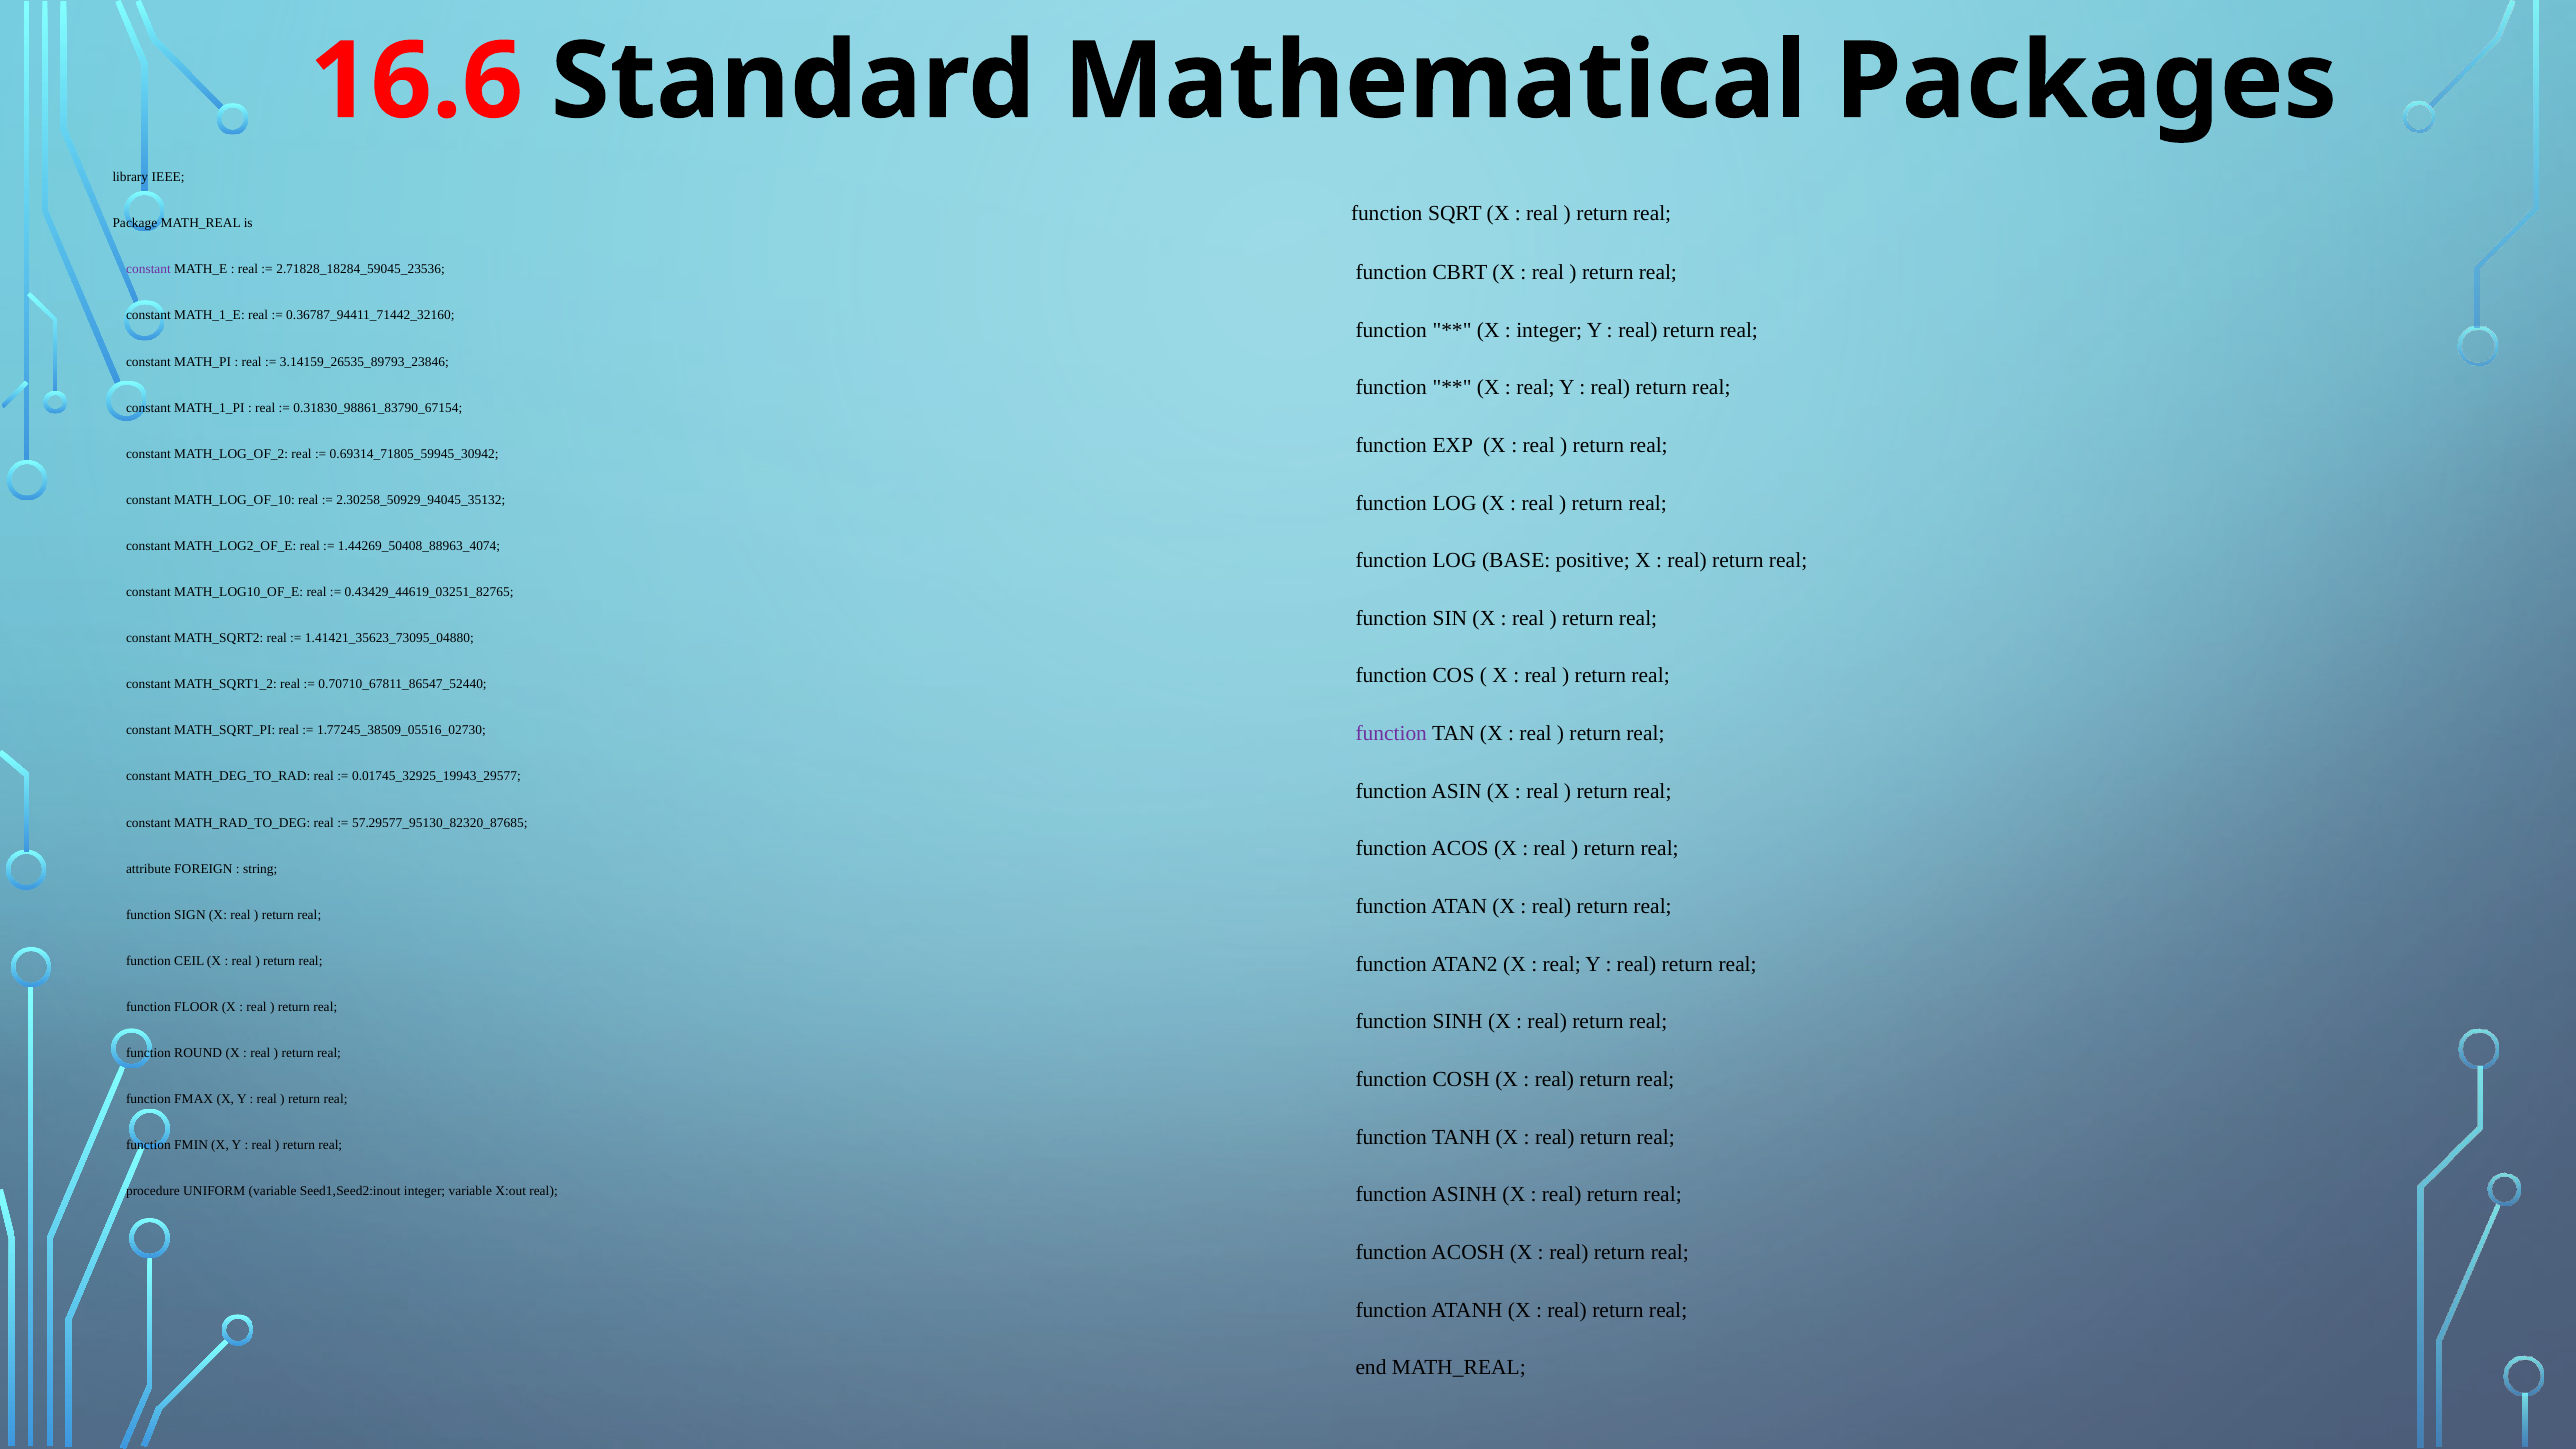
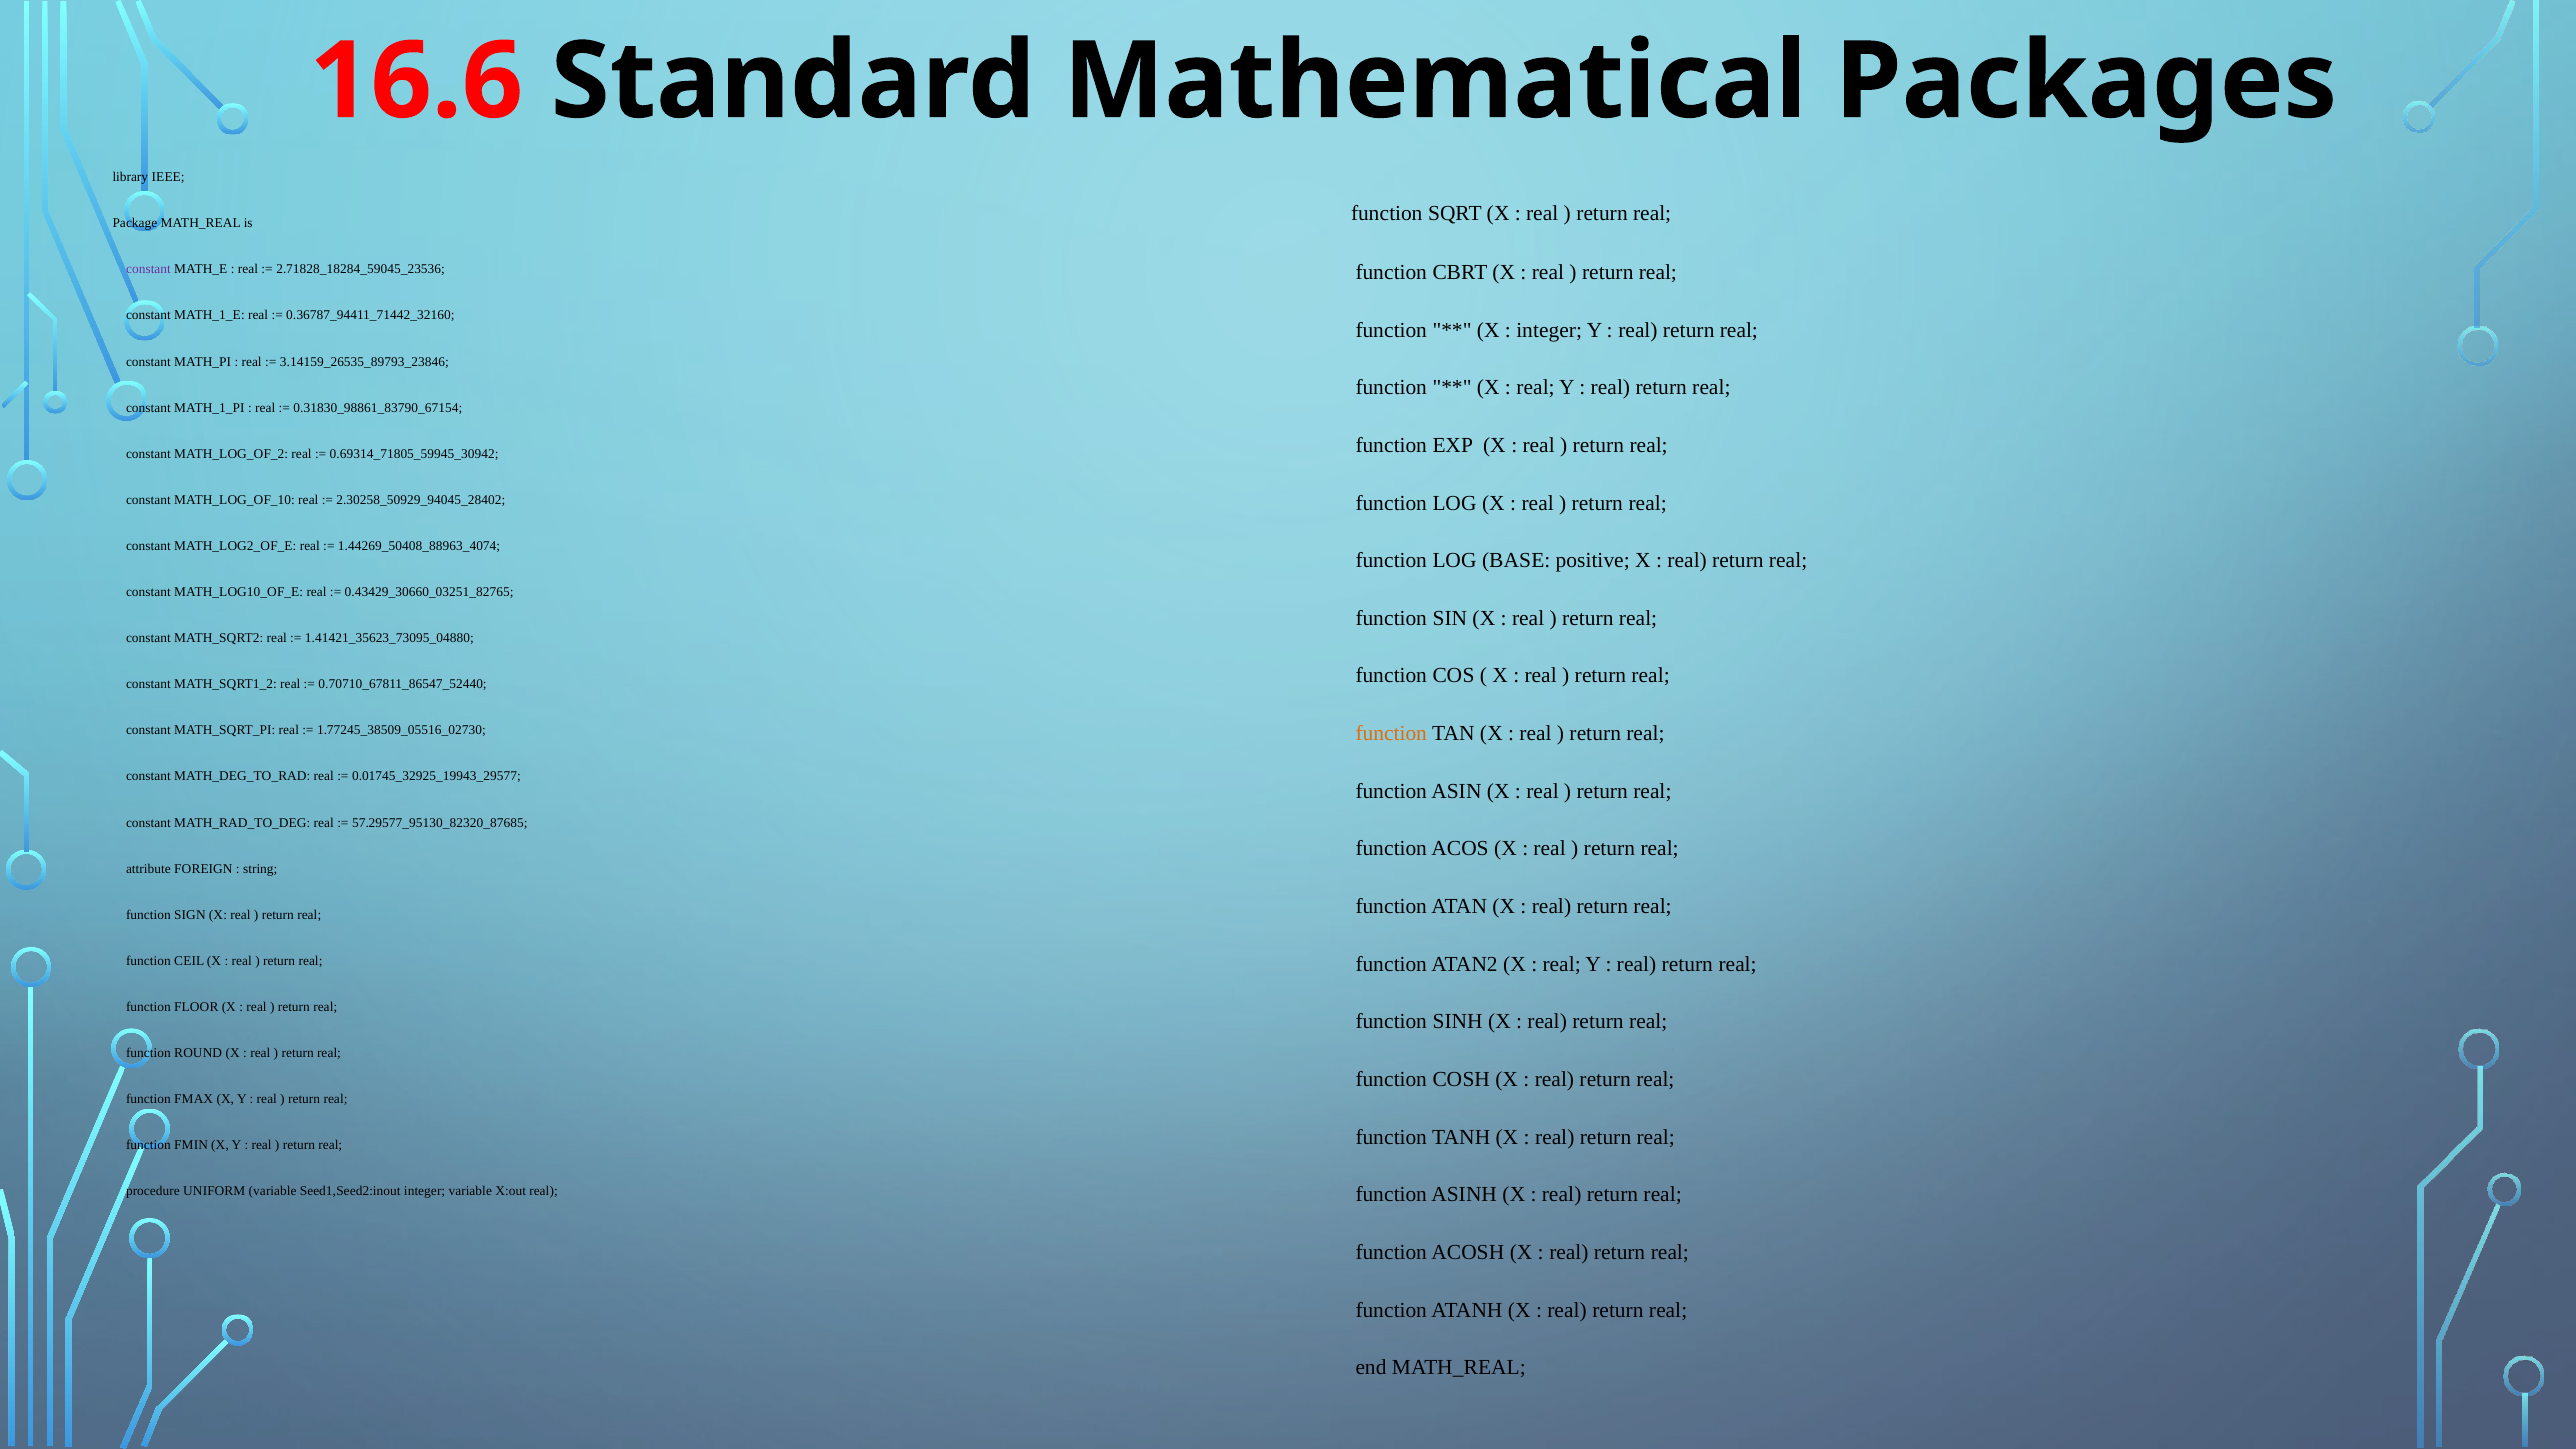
2.30258_50929_94045_35132: 2.30258_50929_94045_35132 -> 2.30258_50929_94045_28402
0.43429_44619_03251_82765: 0.43429_44619_03251_82765 -> 0.43429_30660_03251_82765
function at (1391, 734) colour: purple -> orange
